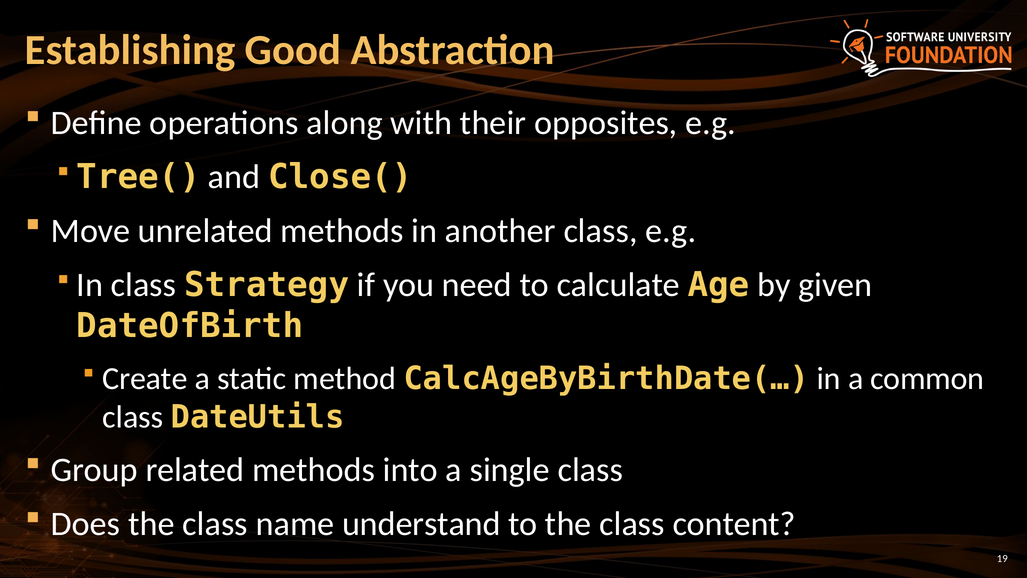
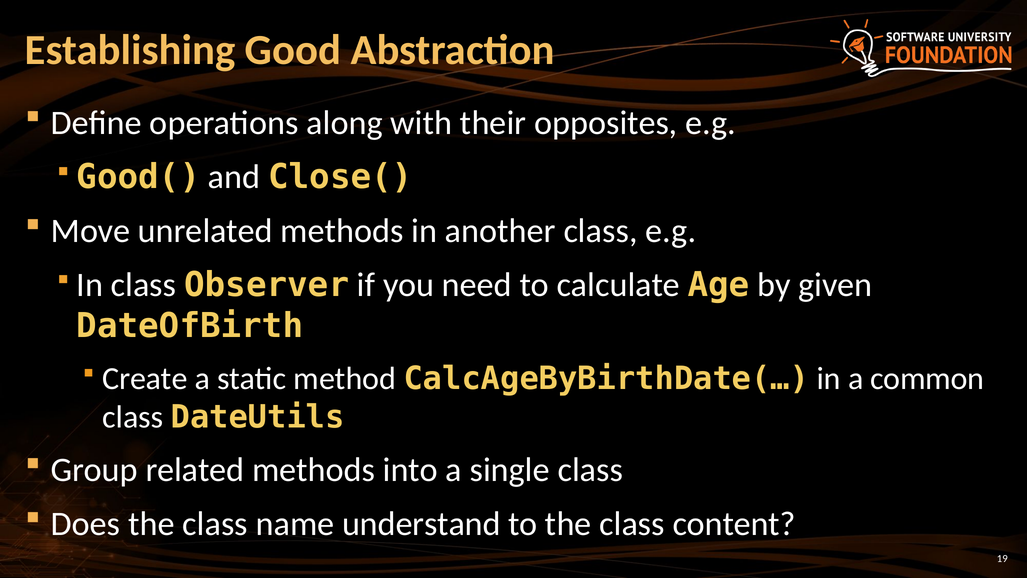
Tree(: Tree( -> Good(
Strategy: Strategy -> Observer
